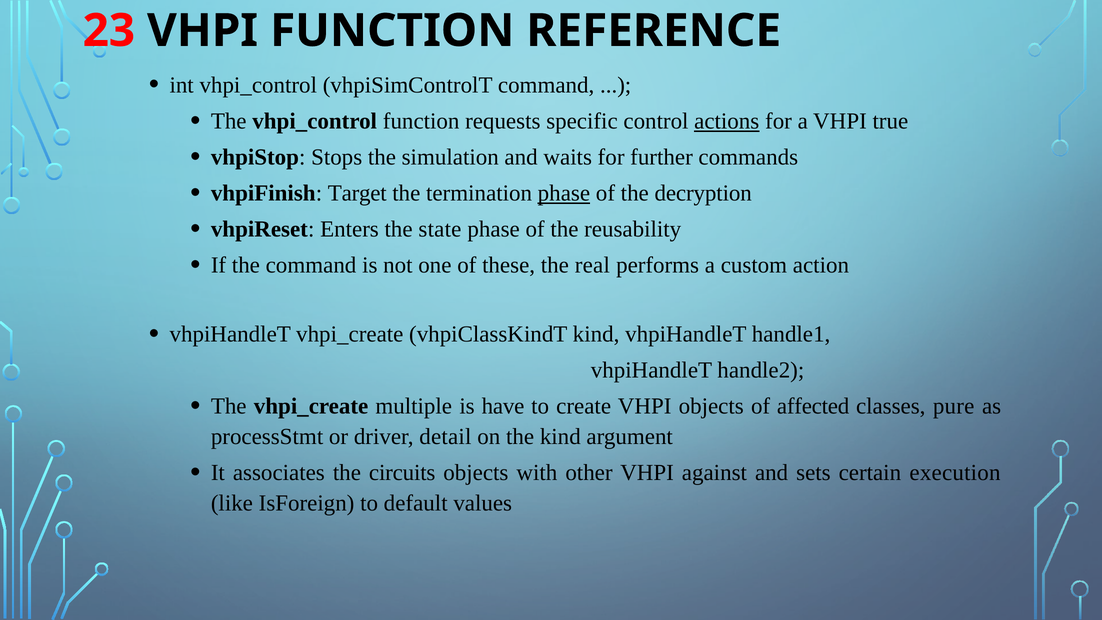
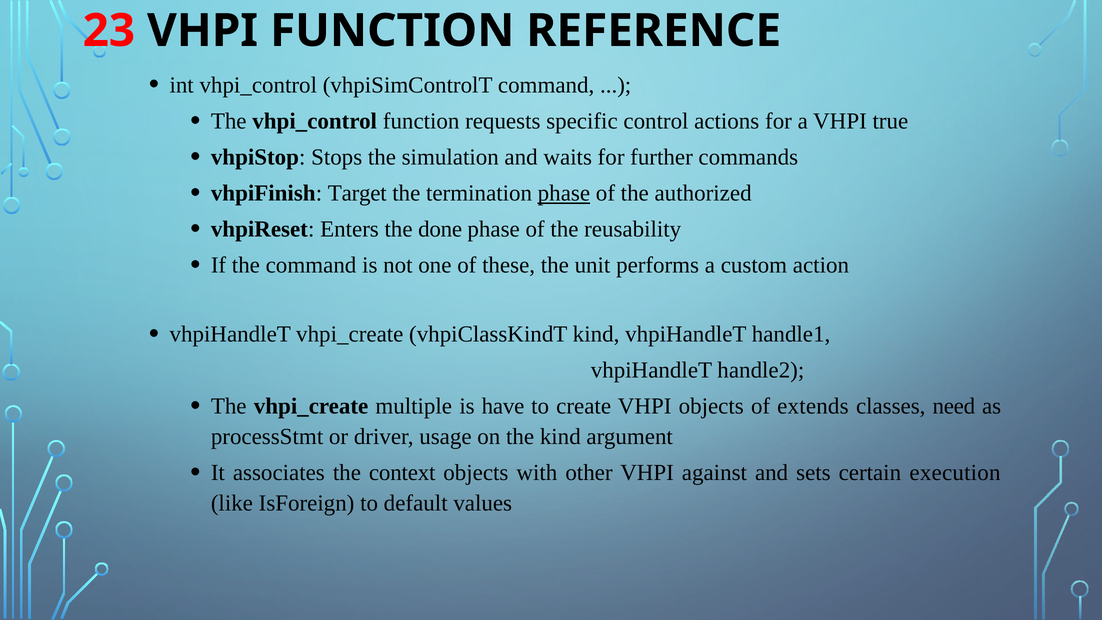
actions underline: present -> none
decryption: decryption -> authorized
state: state -> done
real: real -> unit
affected: affected -> extends
pure: pure -> need
detail: detail -> usage
circuits: circuits -> context
